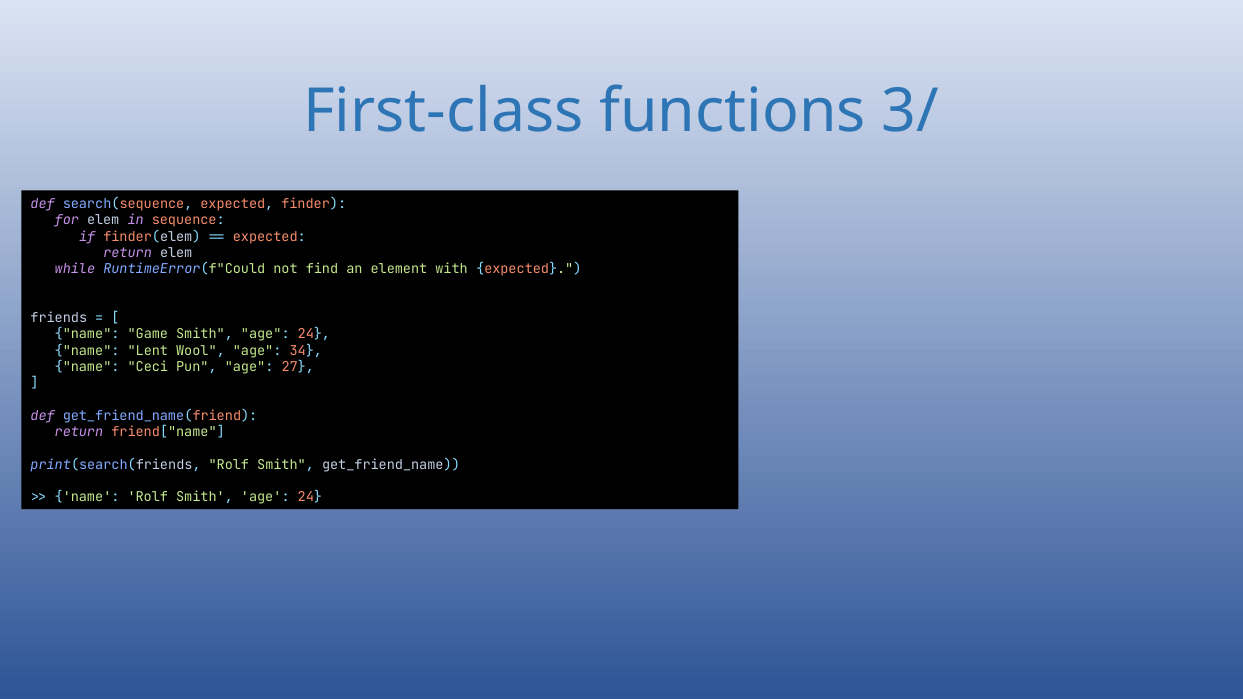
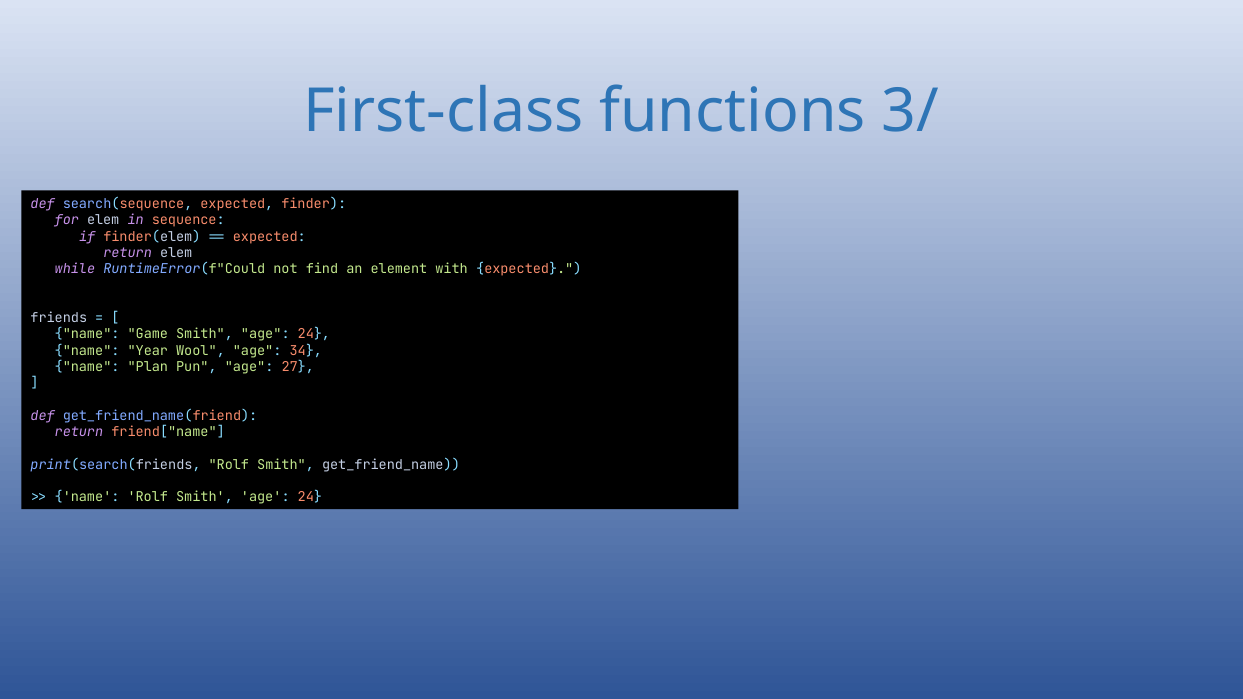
Lent: Lent -> Year
Ceci: Ceci -> Plan
